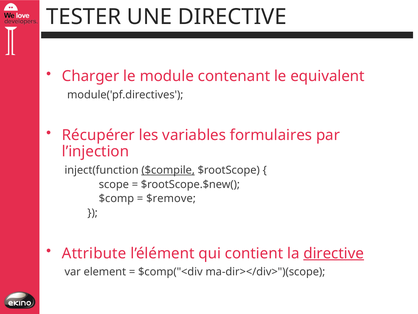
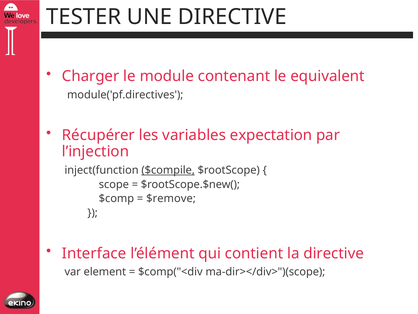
formulaires: formulaires -> expectation
Attribute: Attribute -> Interface
directive at (334, 253) underline: present -> none
